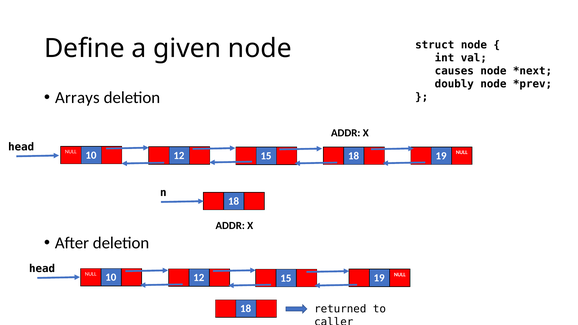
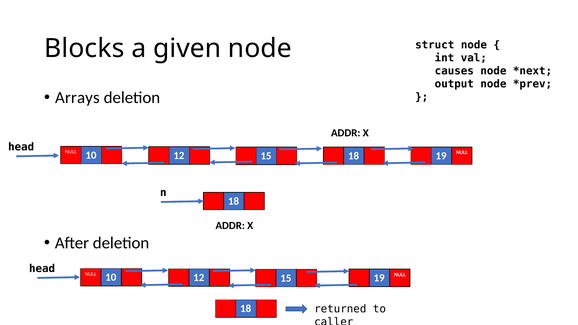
Define: Define -> Blocks
doubly: doubly -> output
